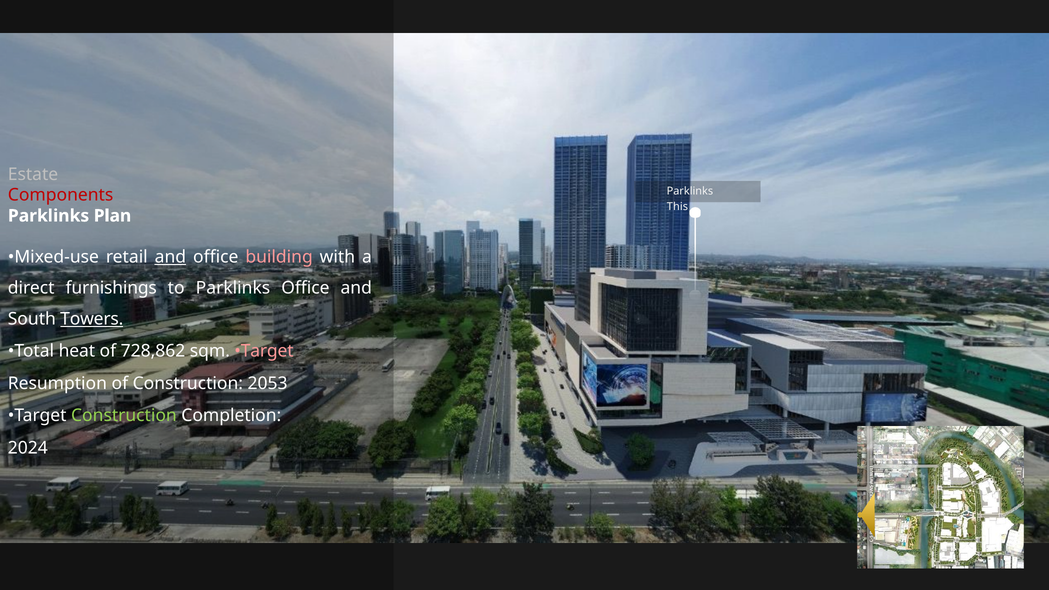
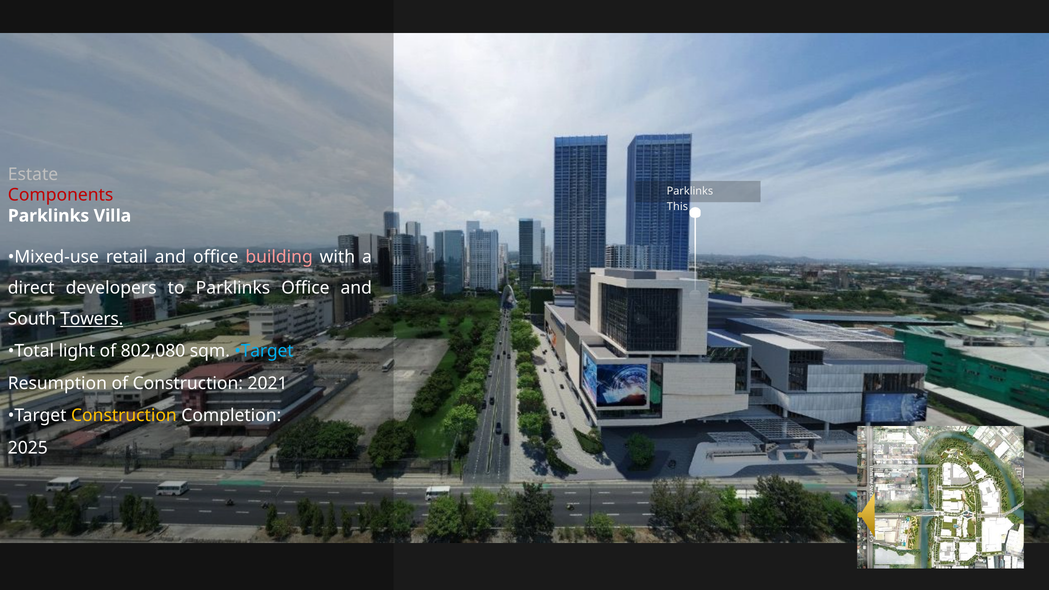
Plan: Plan -> Villa
and at (170, 257) underline: present -> none
furnishings: furnishings -> developers
heat: heat -> light
728,862: 728,862 -> 802,080
Target at (264, 351) colour: pink -> light blue
2053: 2053 -> 2021
Construction at (124, 416) colour: light green -> yellow
2024: 2024 -> 2025
